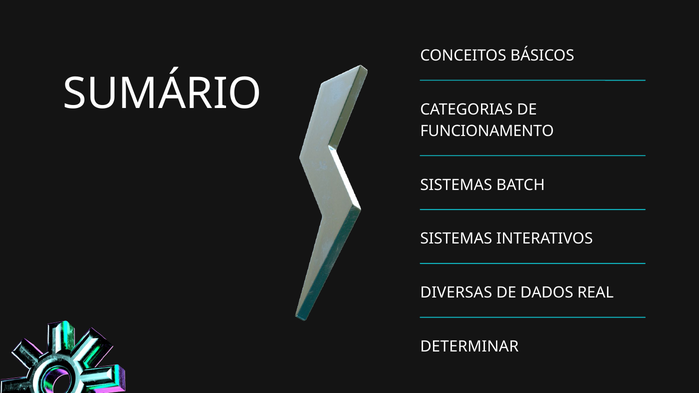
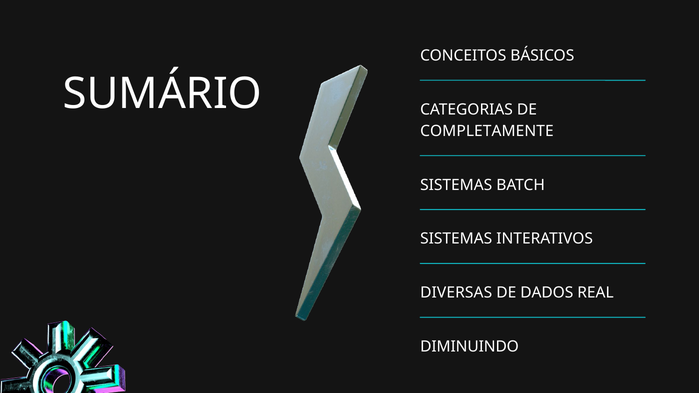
FUNCIONAMENTO: FUNCIONAMENTO -> COMPLETAMENTE
DETERMINAR: DETERMINAR -> DIMINUINDO
